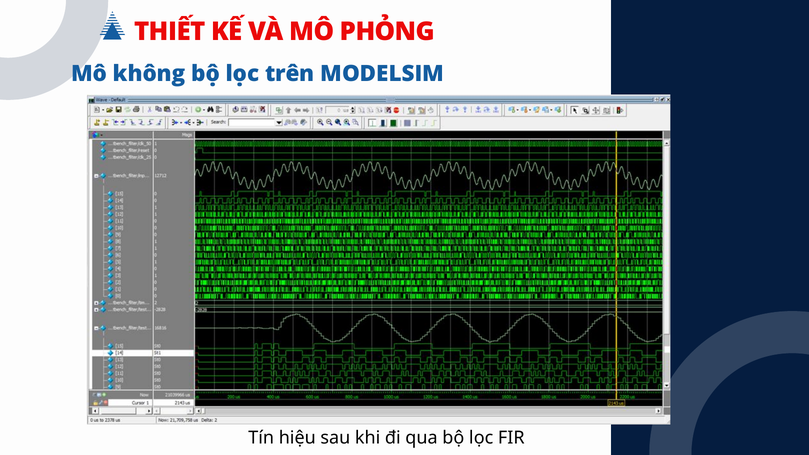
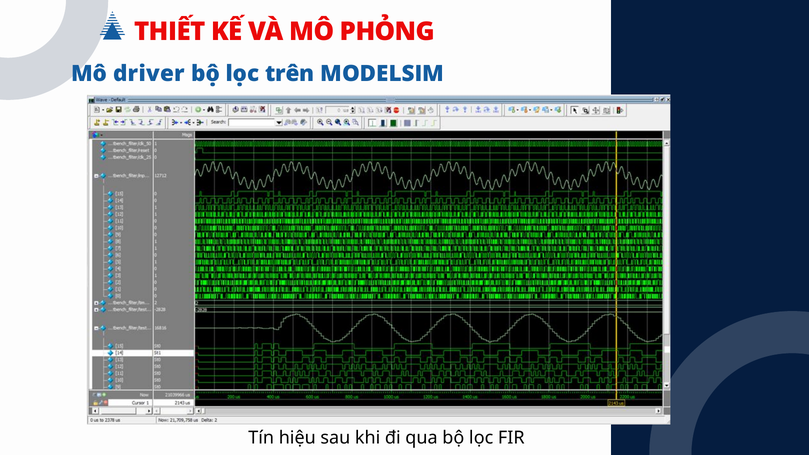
không: không -> driver
